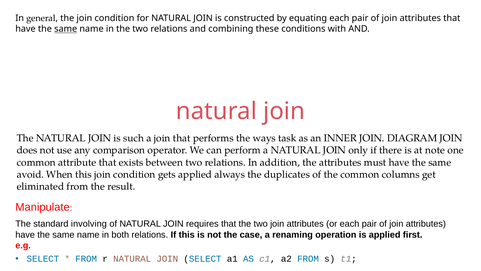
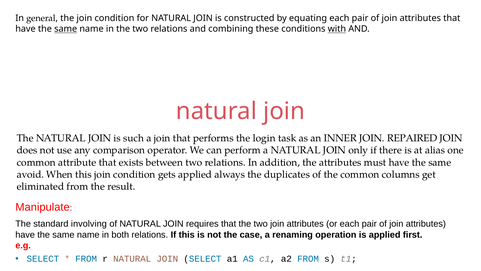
with underline: none -> present
ways: ways -> login
DIAGRAM: DIAGRAM -> REPAIRED
note: note -> alias
